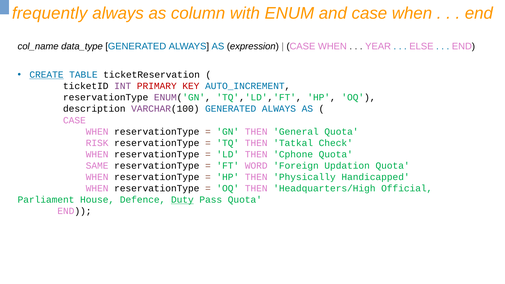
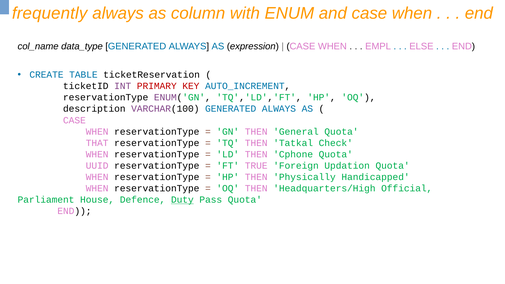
YEAR: YEAR -> EMPL
CREATE underline: present -> none
RISK: RISK -> THAT
SAME: SAME -> UUID
WORD: WORD -> TRUE
